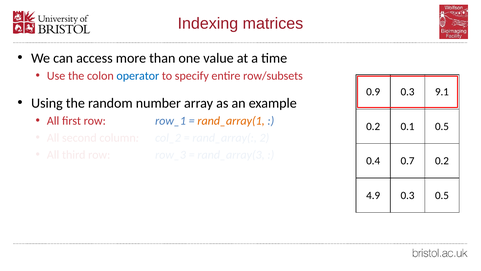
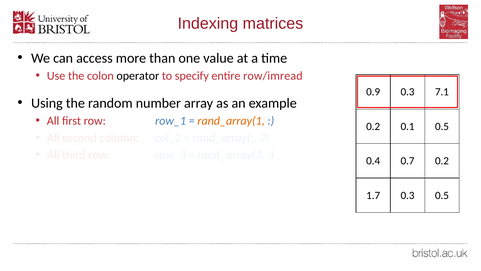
operator colour: blue -> black
row/subsets: row/subsets -> row/imread
9.1: 9.1 -> 7.1
4.9: 4.9 -> 1.7
